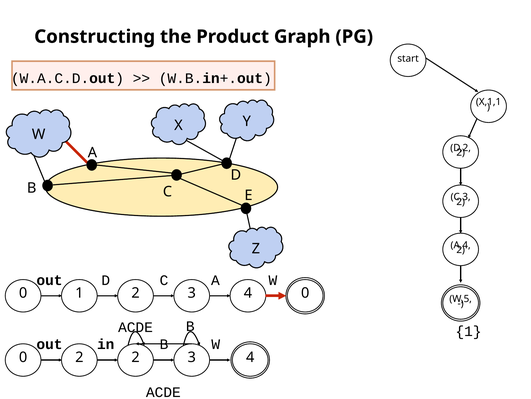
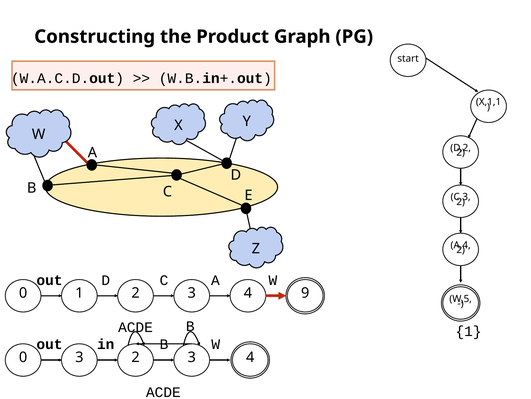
4 0: 0 -> 9
0 2: 2 -> 3
